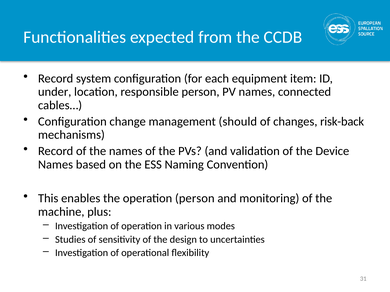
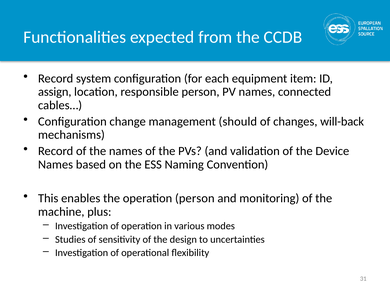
under: under -> assign
risk-back: risk-back -> will-back
